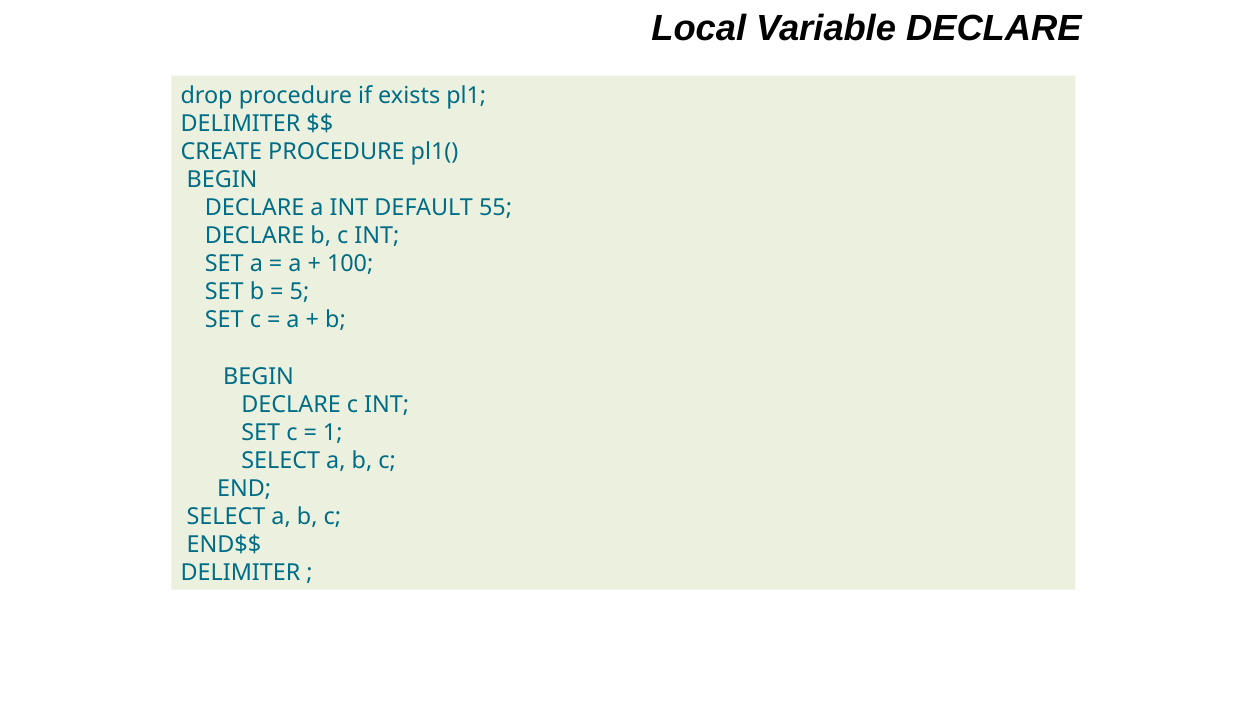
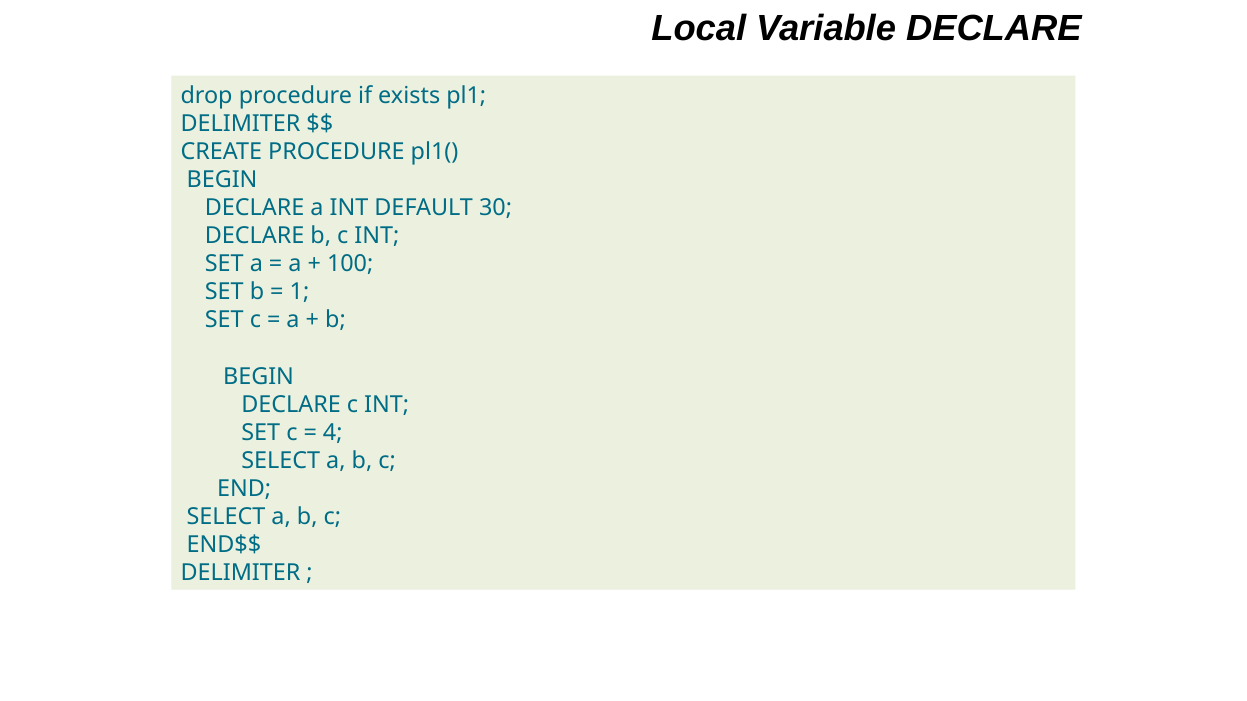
55: 55 -> 30
5: 5 -> 1
1: 1 -> 4
